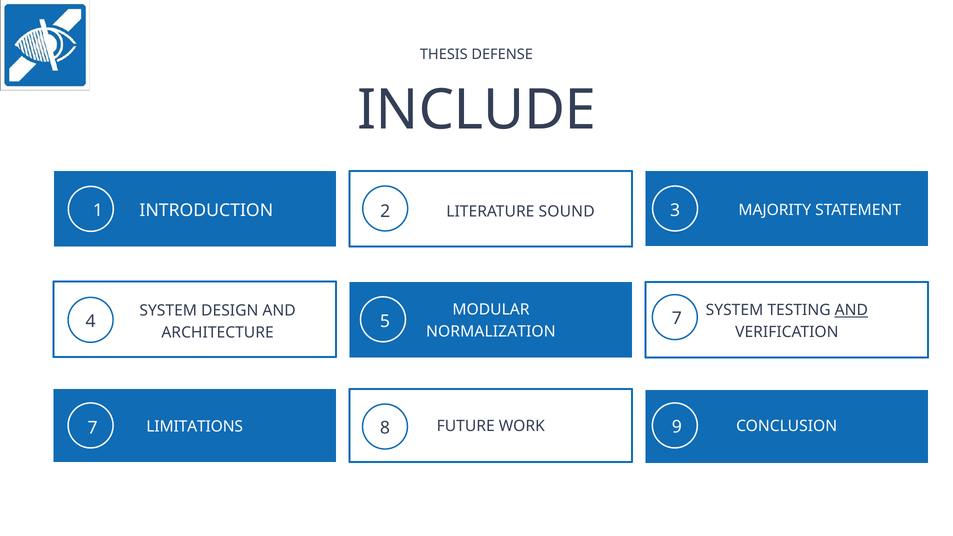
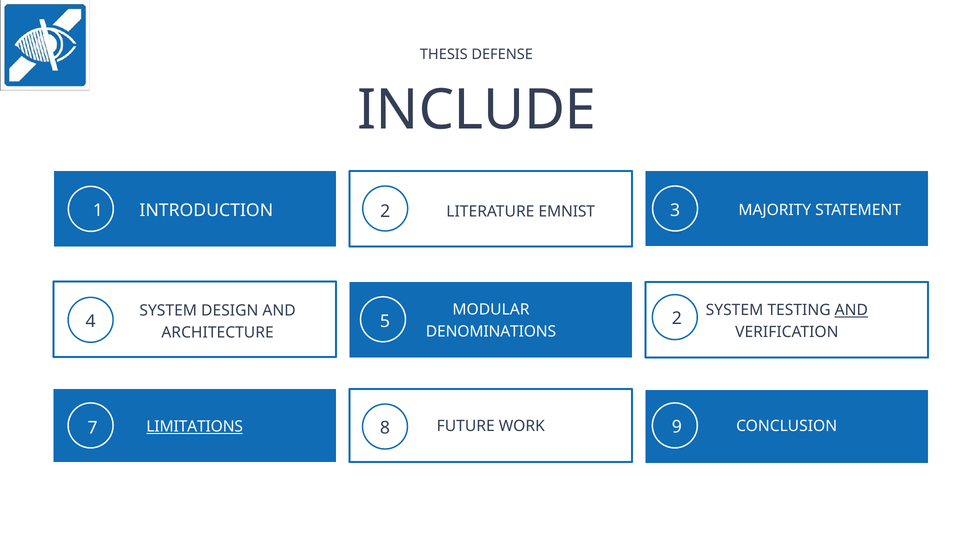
SOUND: SOUND -> EMNIST
4 7: 7 -> 2
NORMALIZATION: NORMALIZATION -> DENOMINATIONS
LIMITATIONS underline: none -> present
